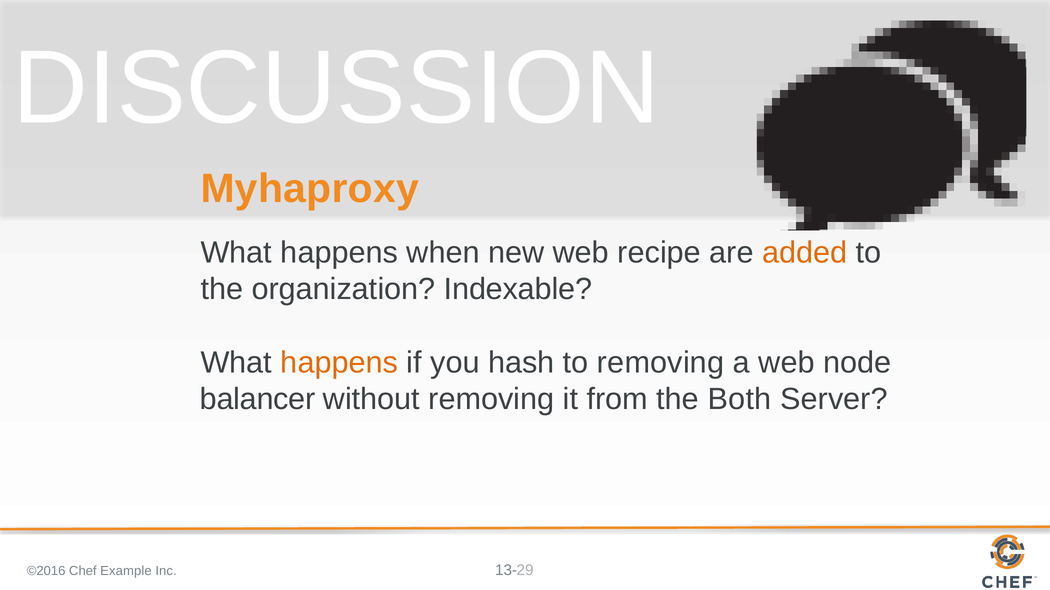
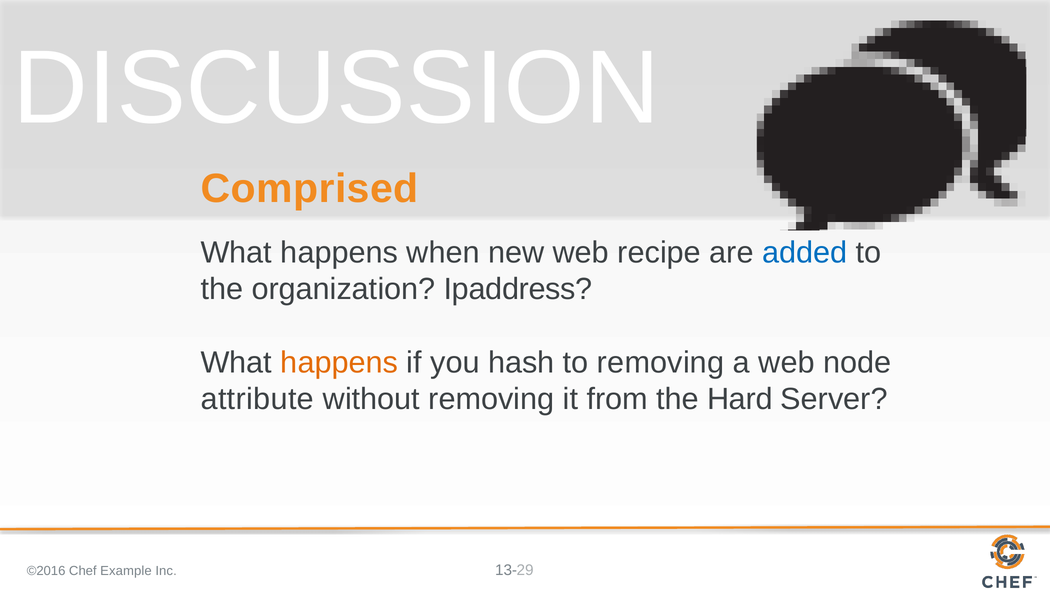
Myhaproxy: Myhaproxy -> Comprised
added colour: orange -> blue
Indexable: Indexable -> Ipaddress
balancer: balancer -> attribute
Both: Both -> Hard
